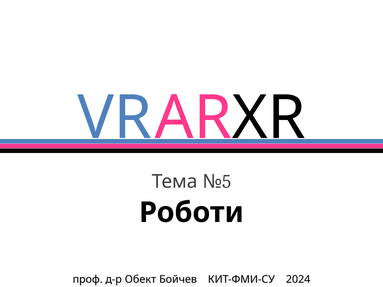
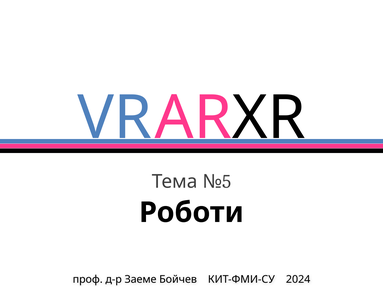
Обект: Обект -> Заеме
